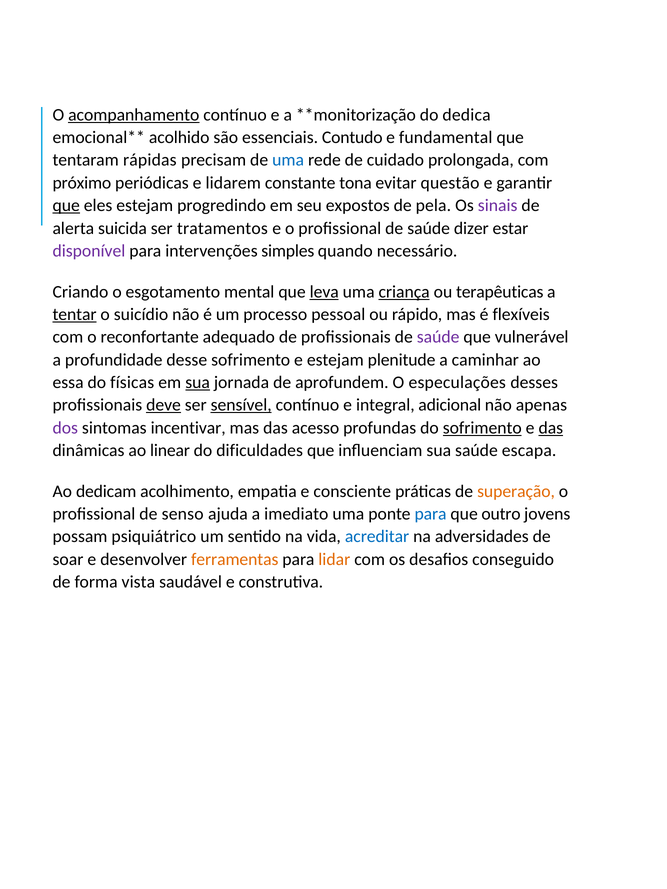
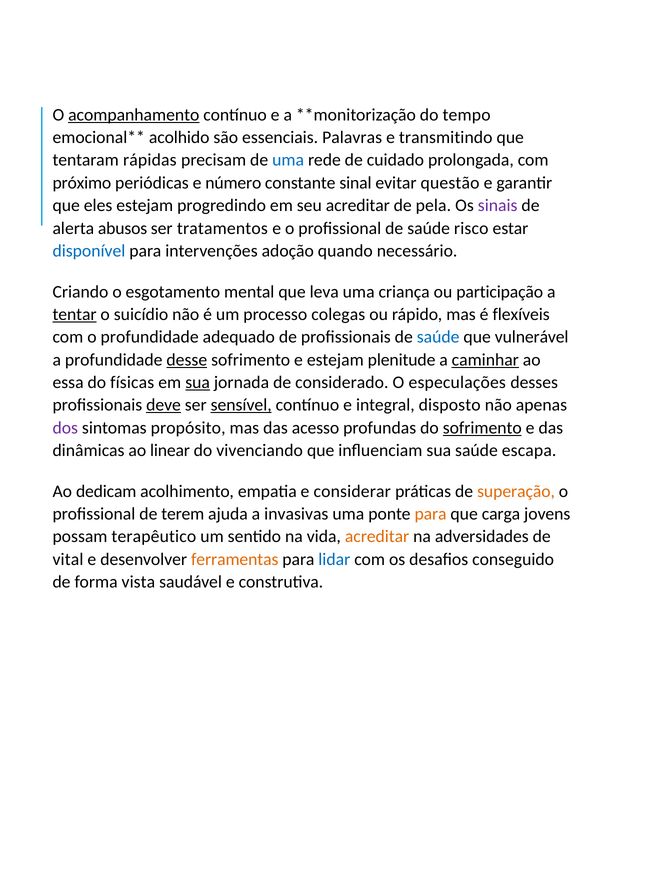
dedica: dedica -> tempo
Contudo: Contudo -> Palavras
fundamental: fundamental -> transmitindo
lidarem: lidarem -> número
tona: tona -> sinal
que at (66, 206) underline: present -> none
seu expostos: expostos -> acreditar
suicida: suicida -> abusos
dizer: dizer -> risco
disponível colour: purple -> blue
simples: simples -> adoção
leva underline: present -> none
criança underline: present -> none
terapêuticas: terapêuticas -> participação
pessoal: pessoal -> colegas
o reconfortante: reconfortante -> profundidade
saúde at (438, 337) colour: purple -> blue
desse underline: none -> present
caminhar underline: none -> present
aprofundem: aprofundem -> considerado
adicional: adicional -> disposto
incentivar: incentivar -> propósito
das at (551, 428) underline: present -> none
dificuldades: dificuldades -> vivenciando
consciente: consciente -> considerar
senso: senso -> terem
imediato: imediato -> invasivas
para at (431, 514) colour: blue -> orange
outro: outro -> carga
psiquiátrico: psiquiátrico -> terapêutico
acreditar at (377, 537) colour: blue -> orange
soar: soar -> vital
lidar colour: orange -> blue
